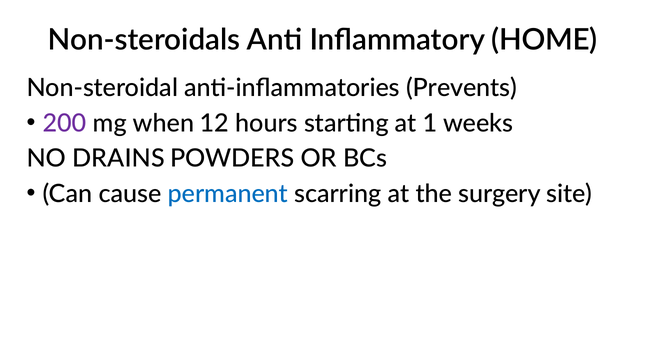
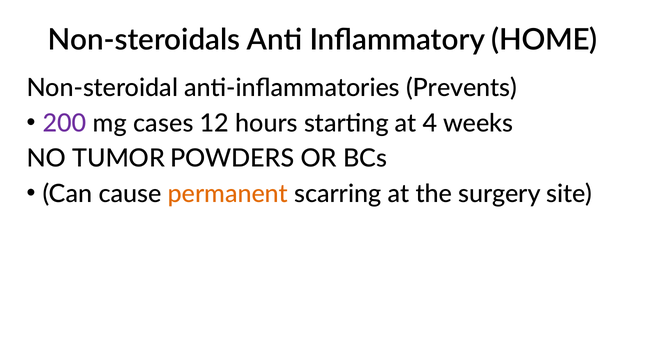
when: when -> cases
1: 1 -> 4
DRAINS: DRAINS -> TUMOR
permanent colour: blue -> orange
